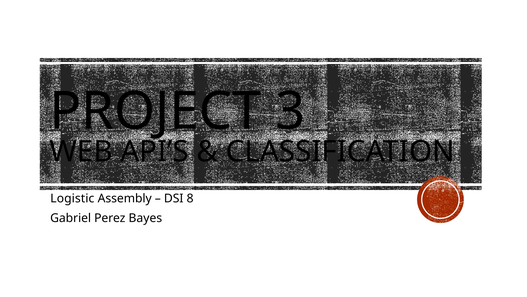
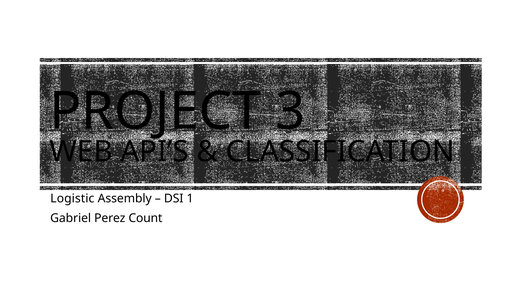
8: 8 -> 1
Bayes: Bayes -> Count
